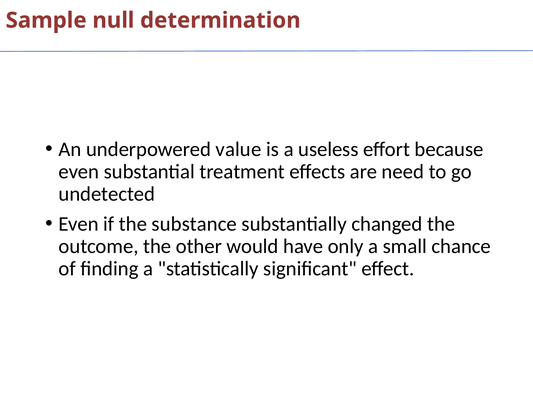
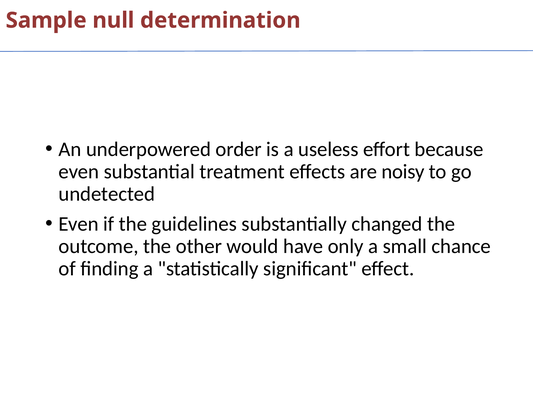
value: value -> order
need: need -> noisy
substance: substance -> guidelines
